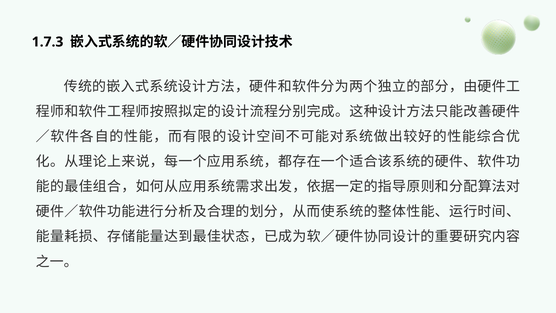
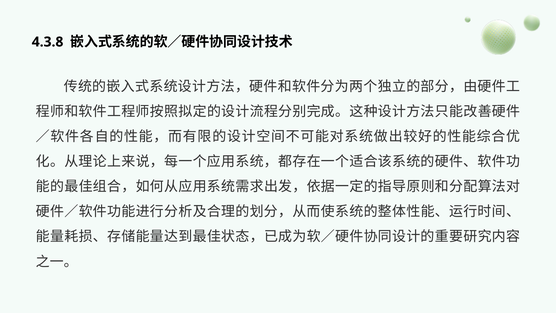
1.7.3: 1.7.3 -> 4.3.8
